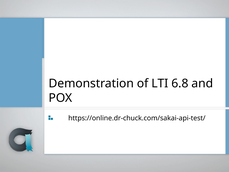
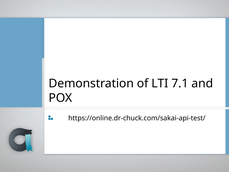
6.8: 6.8 -> 7.1
